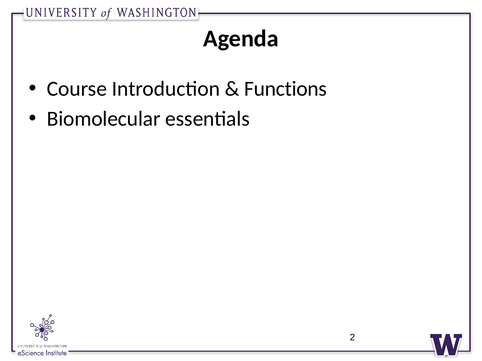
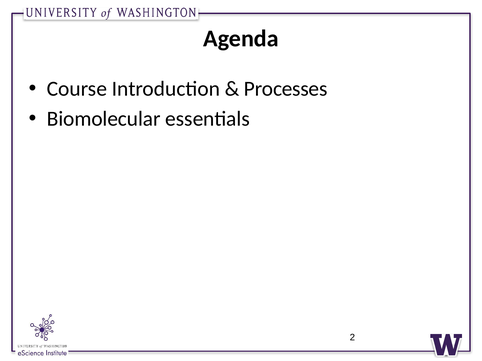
Functions: Functions -> Processes
